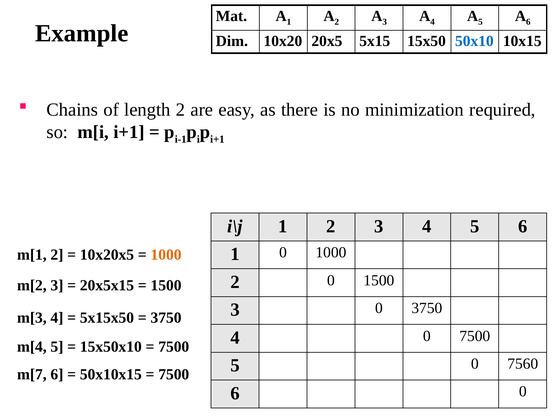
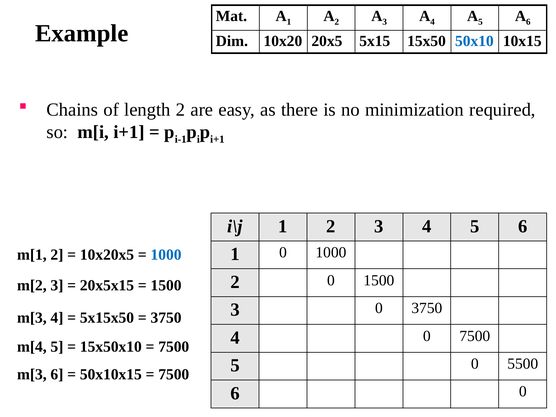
1000 at (166, 255) colour: orange -> blue
7560: 7560 -> 5500
m[7 at (32, 374): m[7 -> m[3
